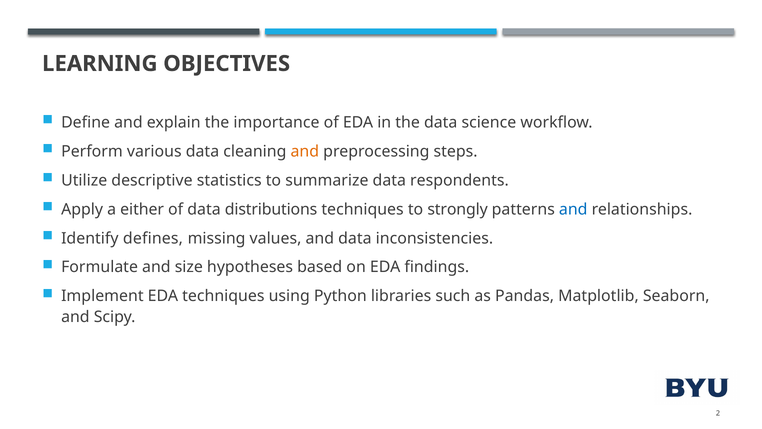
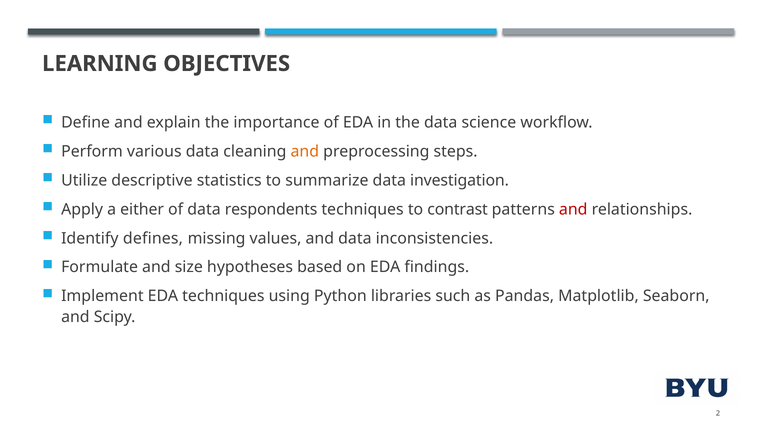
respondents: respondents -> investigation
distributions: distributions -> respondents
strongly: strongly -> contrast
and at (573, 209) colour: blue -> red
